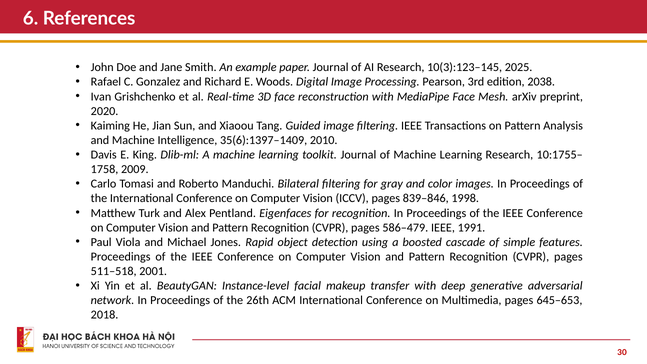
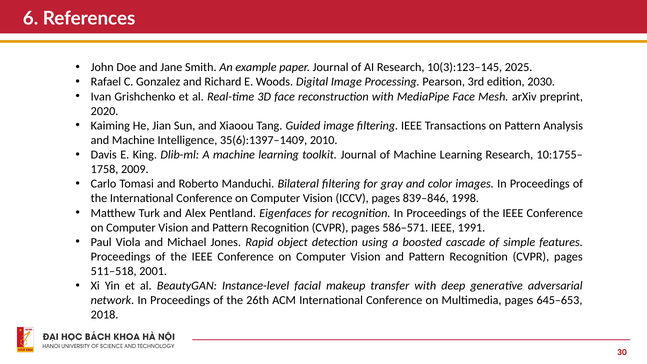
2038: 2038 -> 2030
586–479: 586–479 -> 586–571
